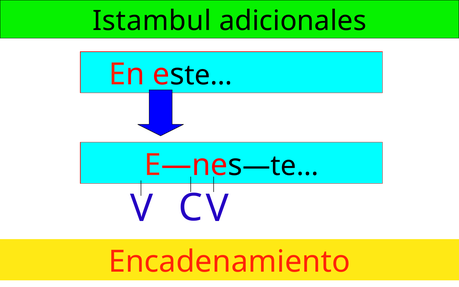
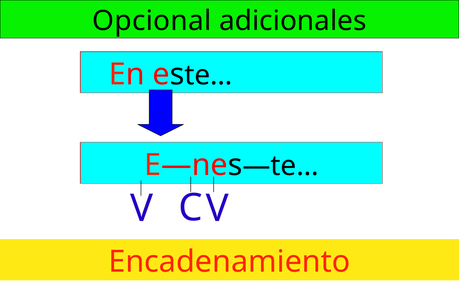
Istambul: Istambul -> Opcional
